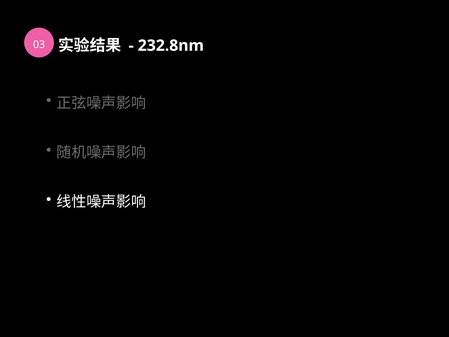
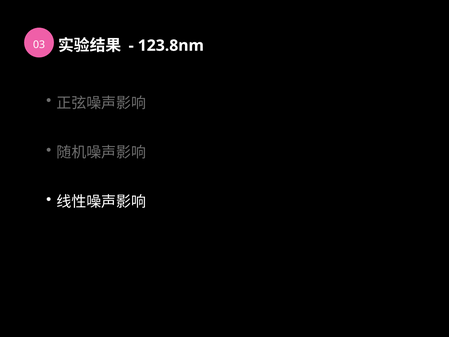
232.8nm: 232.8nm -> 123.8nm
